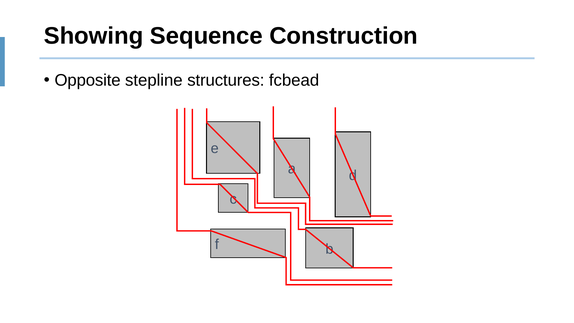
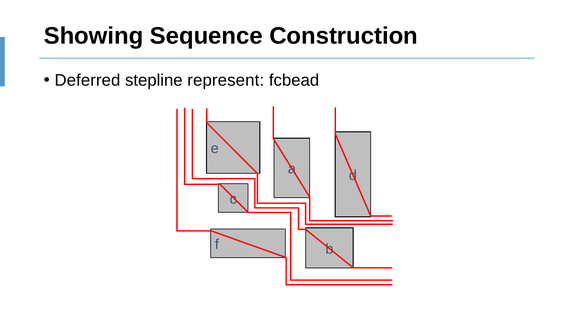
Opposite: Opposite -> Deferred
structures: structures -> represent
